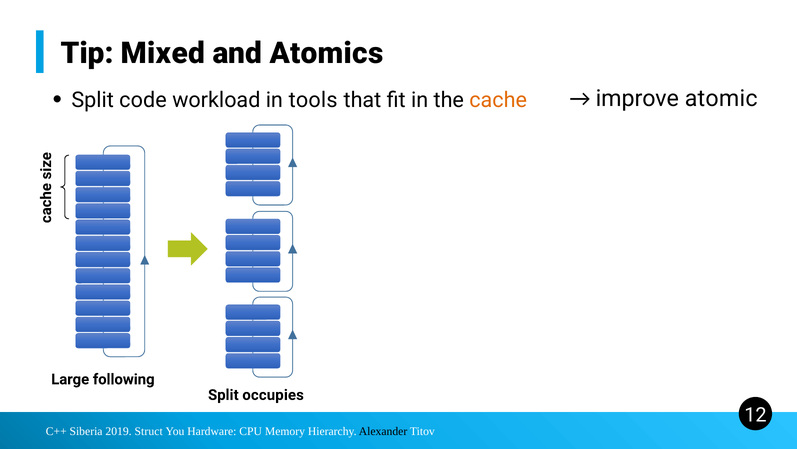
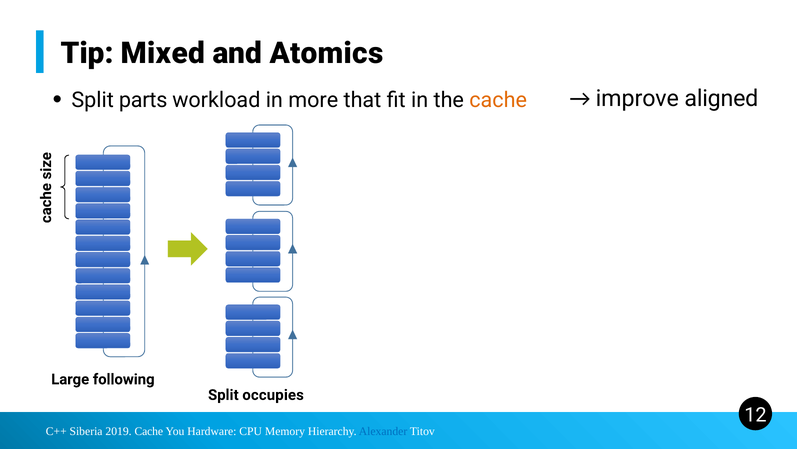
code: code -> parts
tools: tools -> more
atomic: atomic -> aligned
2019 Struct: Struct -> Cache
Alexander colour: black -> blue
